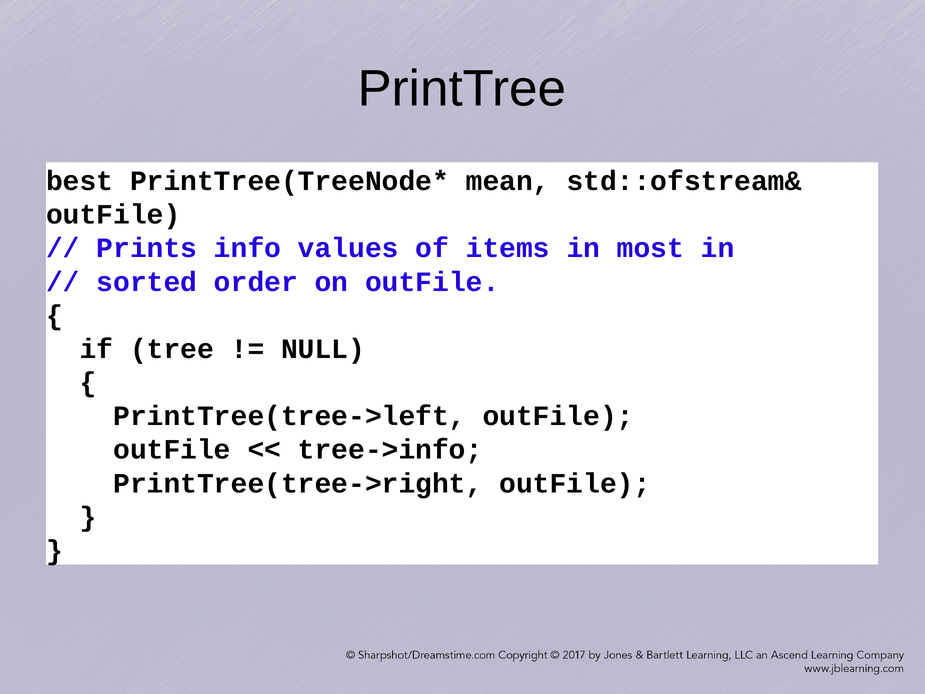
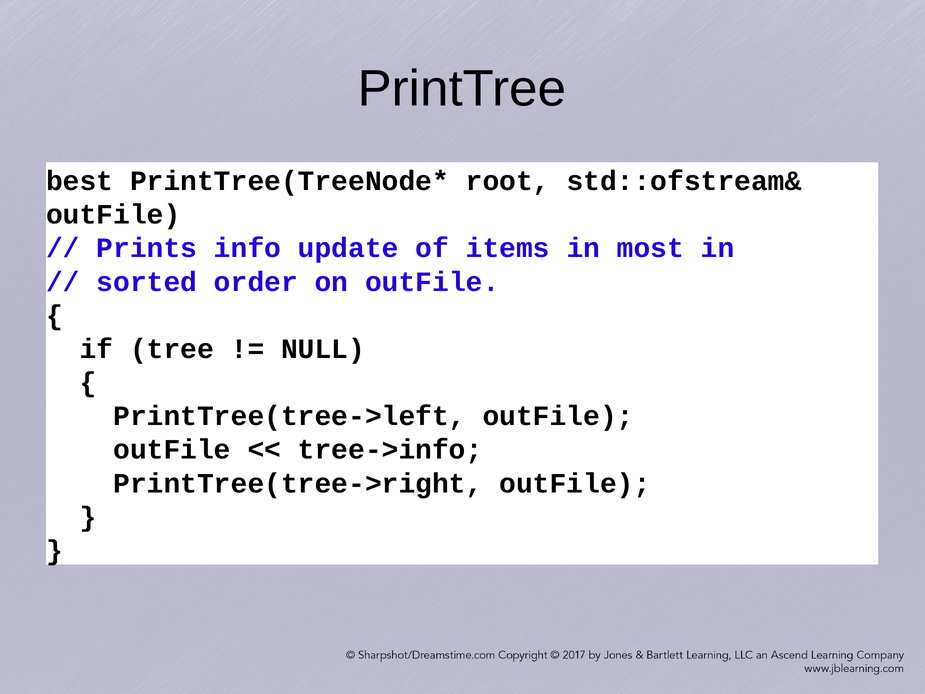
mean: mean -> root
values: values -> update
